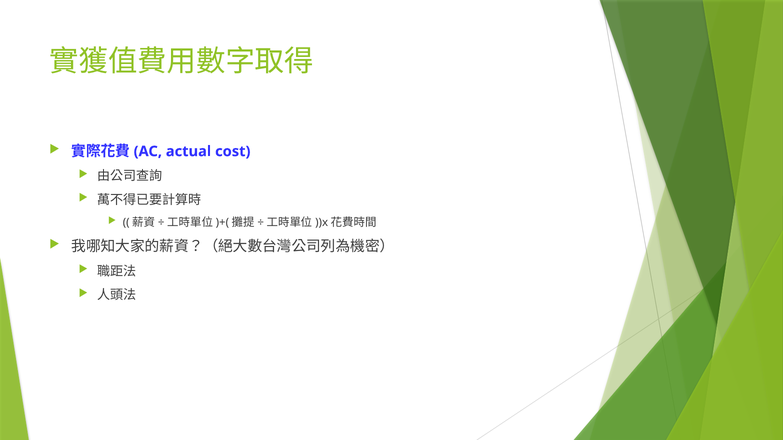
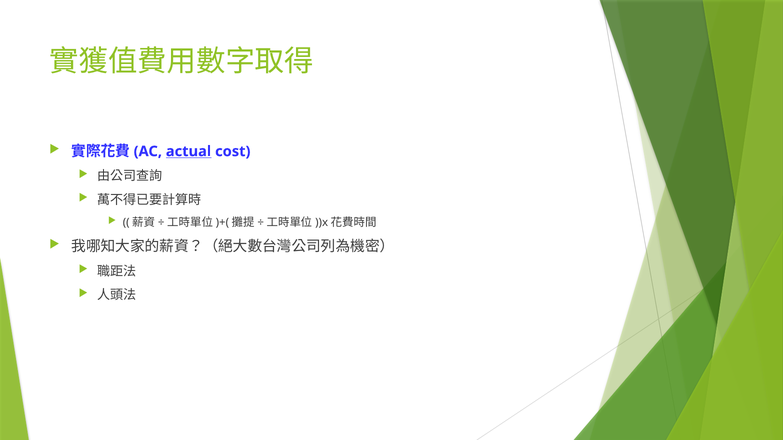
actual underline: none -> present
